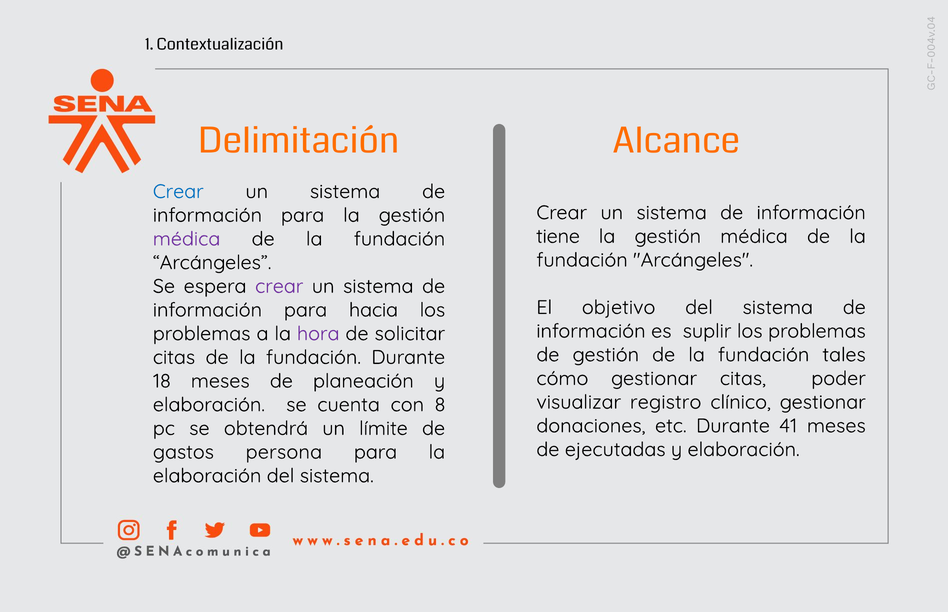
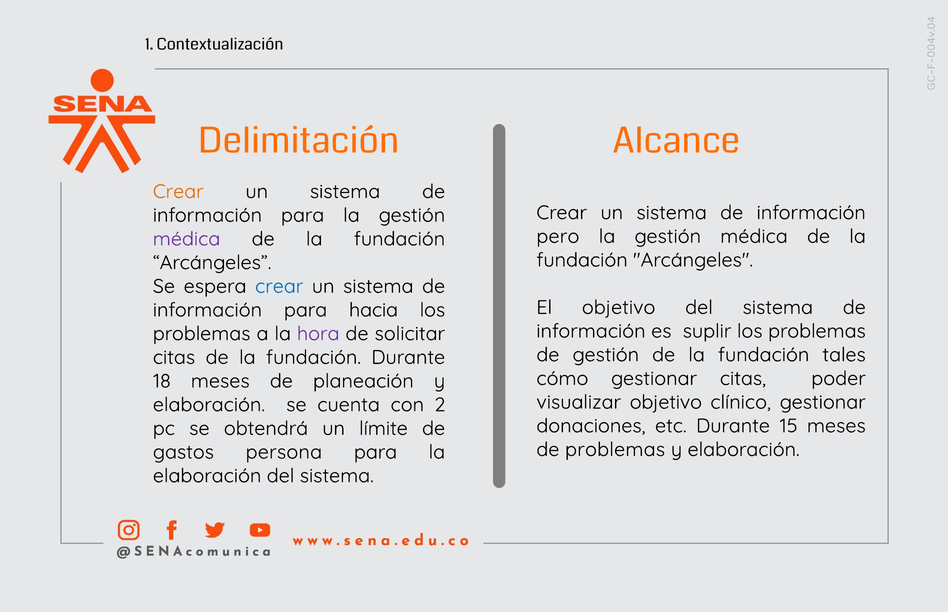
Crear at (178, 192) colour: blue -> orange
tiene: tiene -> pero
crear at (279, 286) colour: purple -> blue
visualizar registro: registro -> objetivo
8: 8 -> 2
41: 41 -> 15
de ejecutadas: ejecutadas -> problemas
